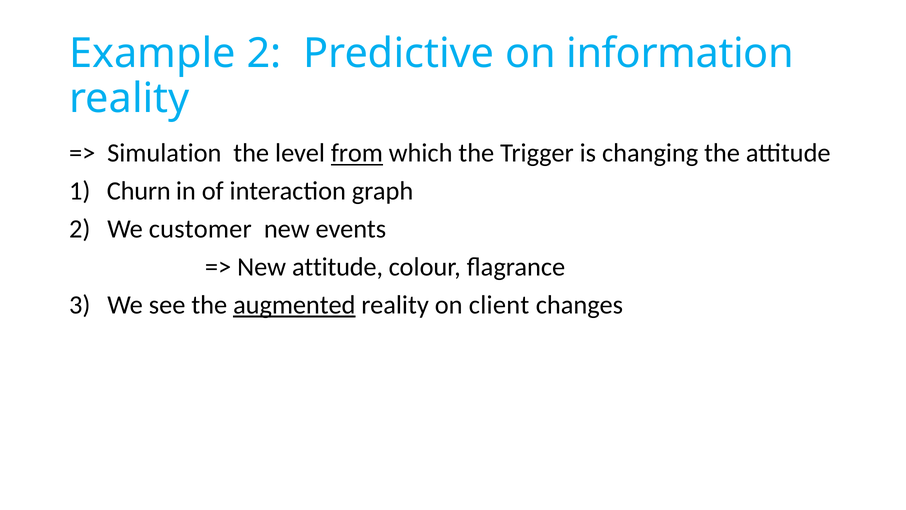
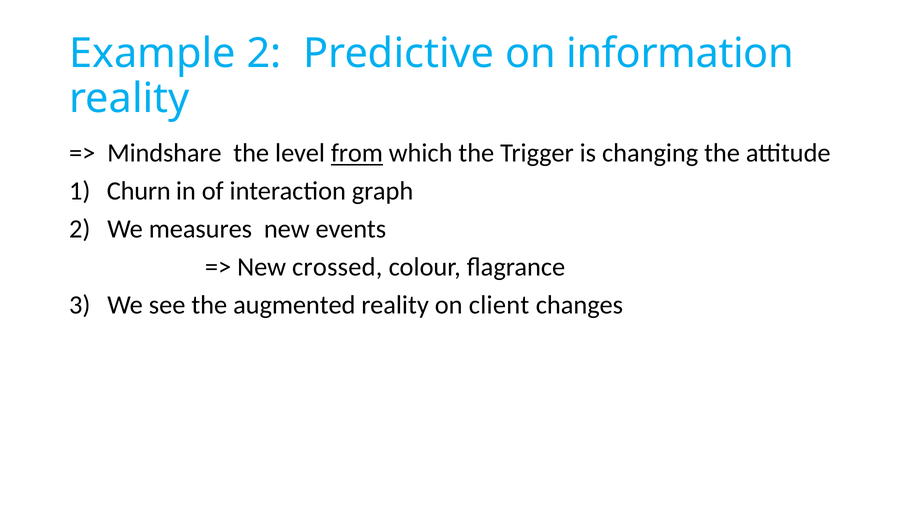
Simulation: Simulation -> Mindshare
customer: customer -> measures
New attitude: attitude -> crossed
augmented underline: present -> none
